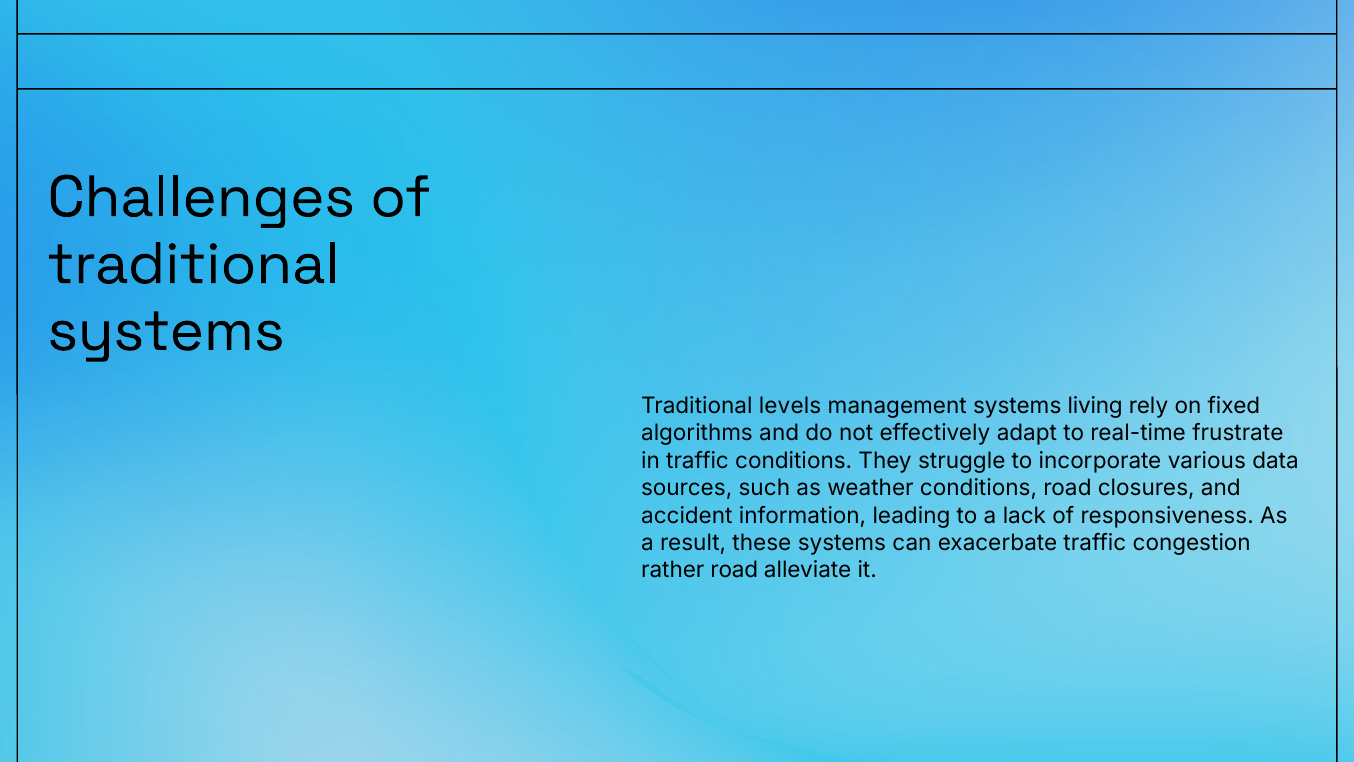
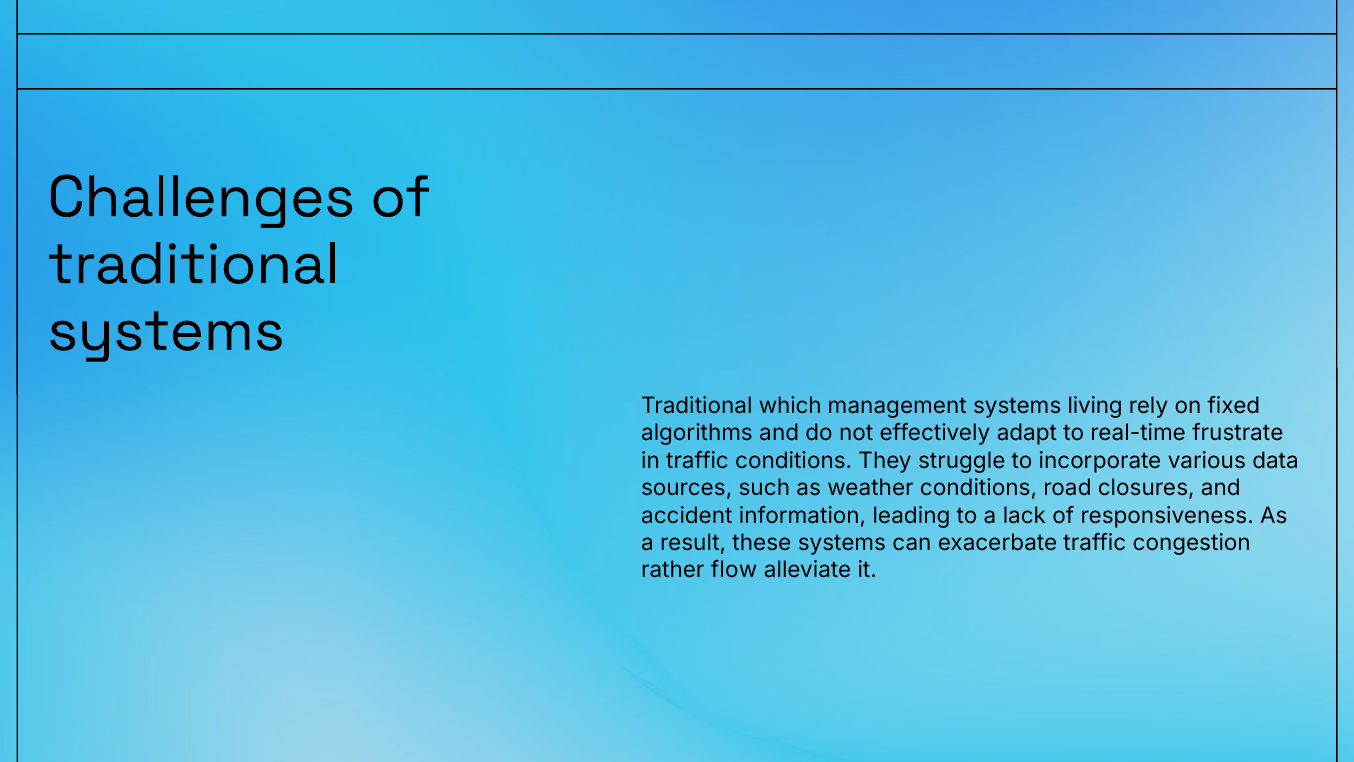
levels: levels -> which
rather road: road -> flow
